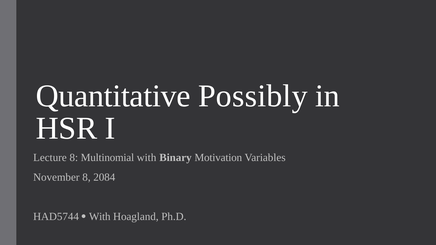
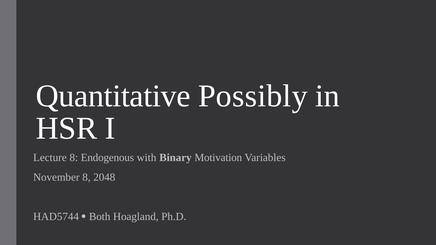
Multinomial: Multinomial -> Endogenous
2084: 2084 -> 2048
With at (100, 217): With -> Both
